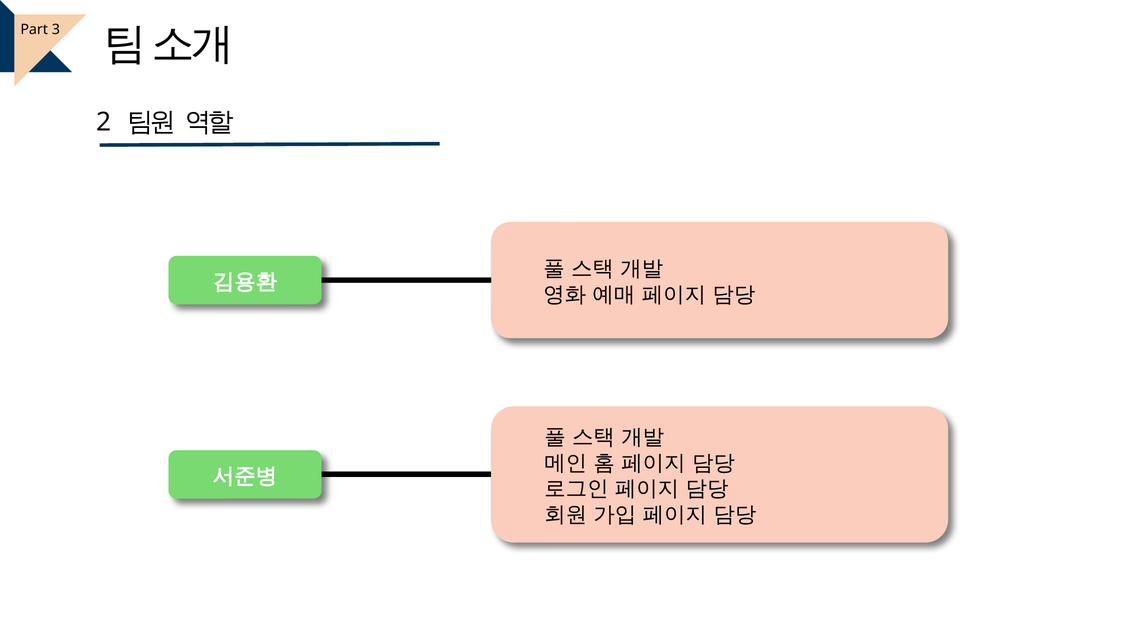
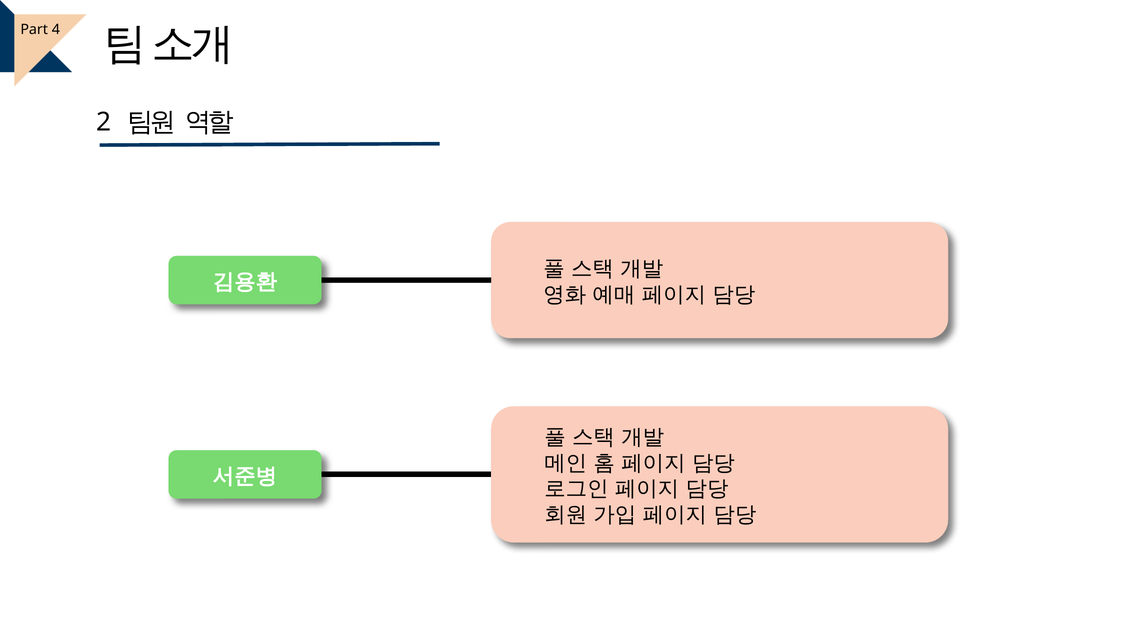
3: 3 -> 4
